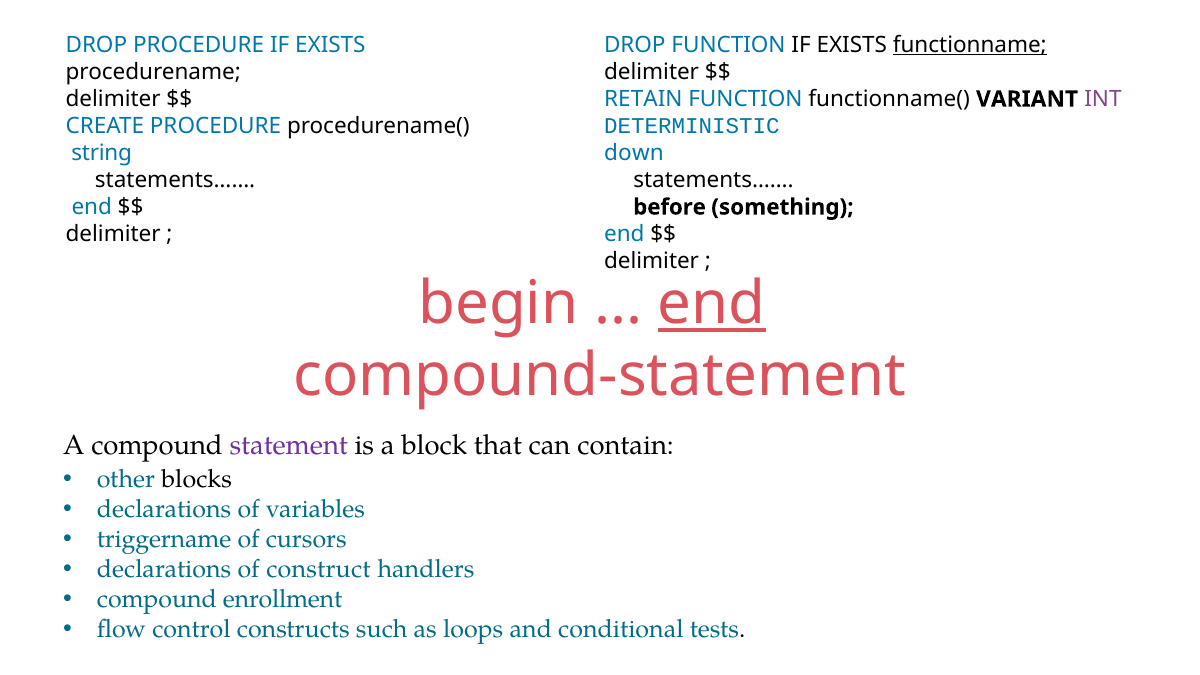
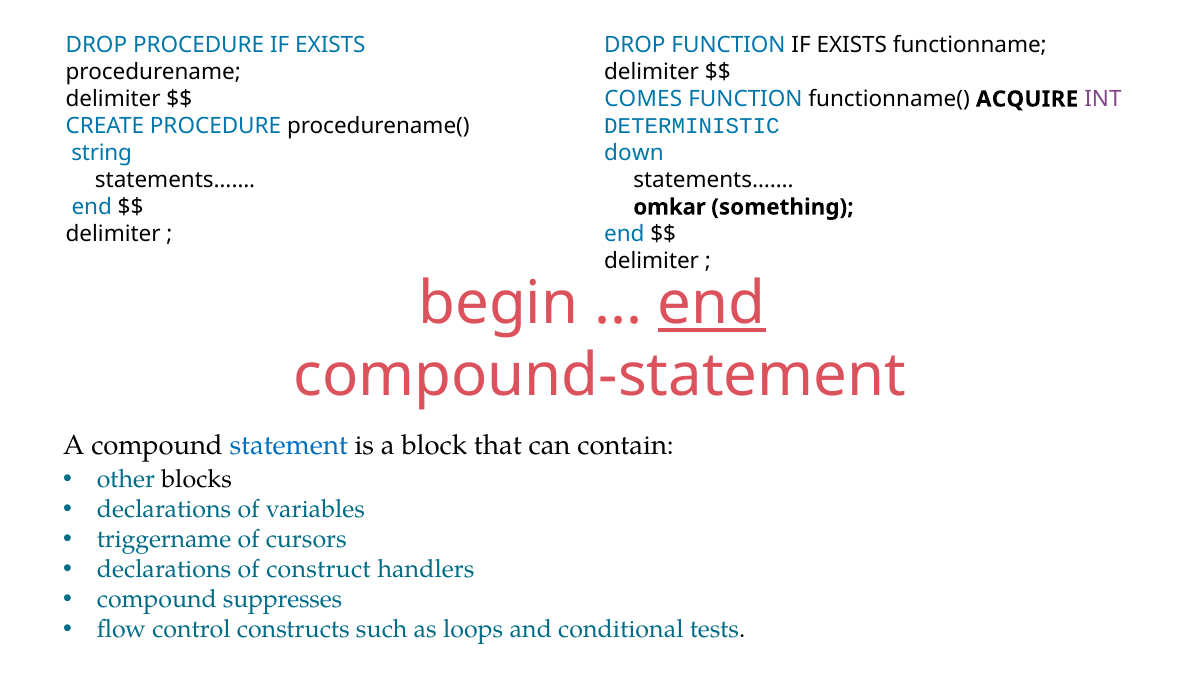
functionname underline: present -> none
RETAIN: RETAIN -> COMES
VARIANT: VARIANT -> ACQUIRE
before: before -> omkar
statement colour: purple -> blue
enrollment: enrollment -> suppresses
